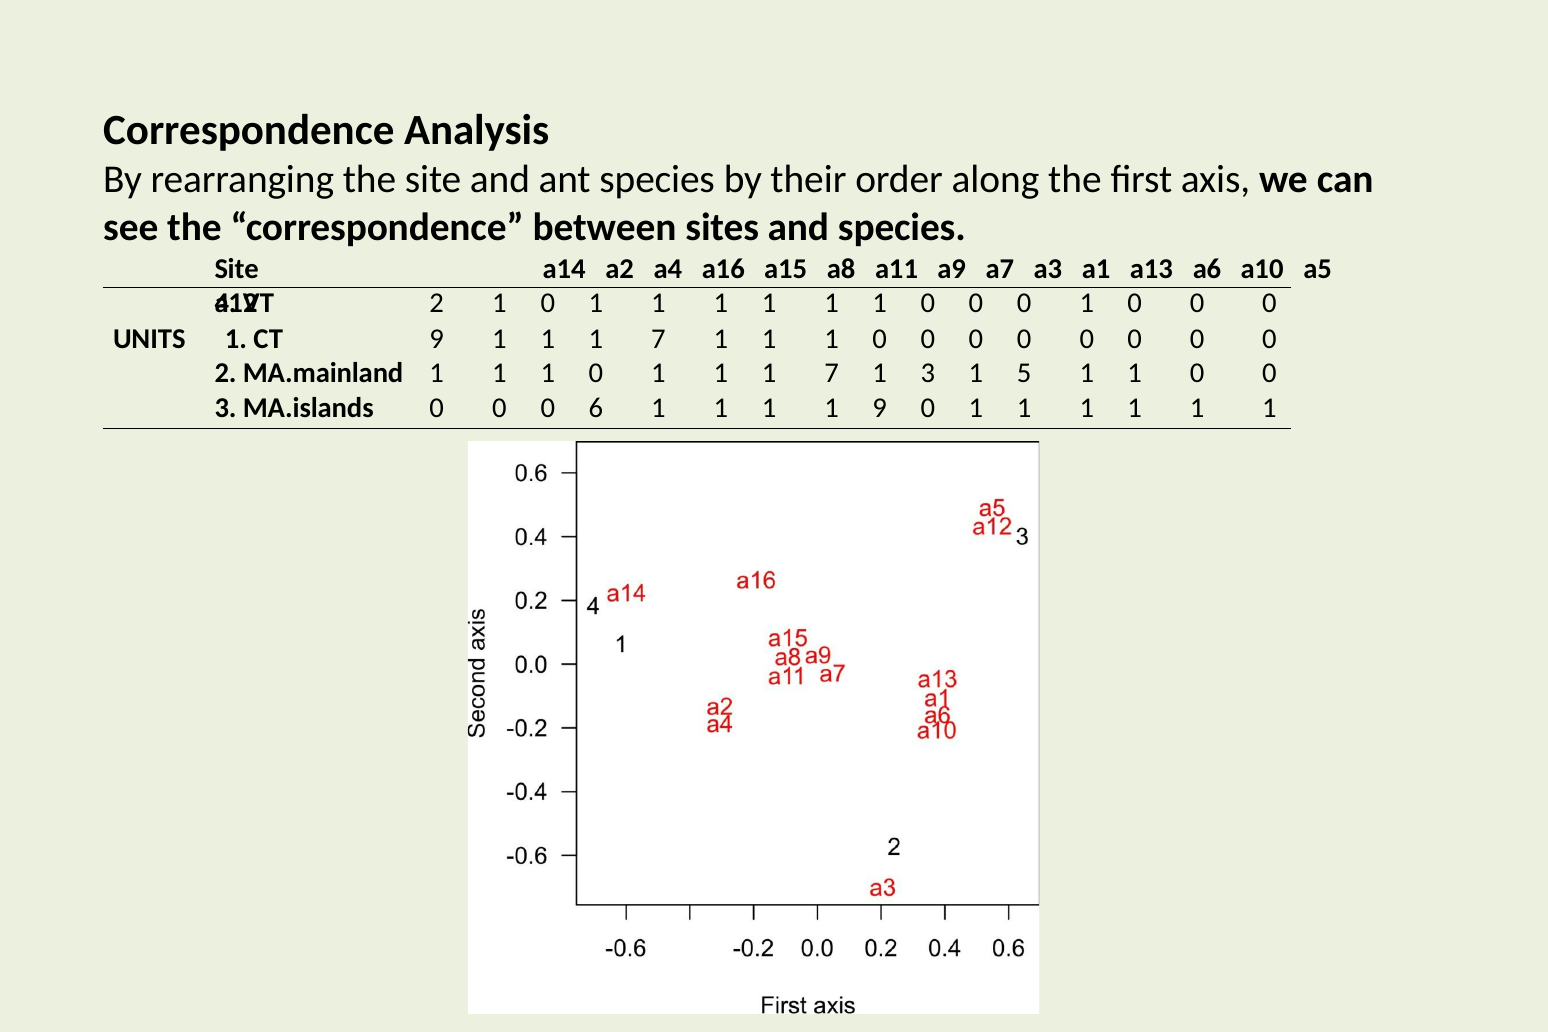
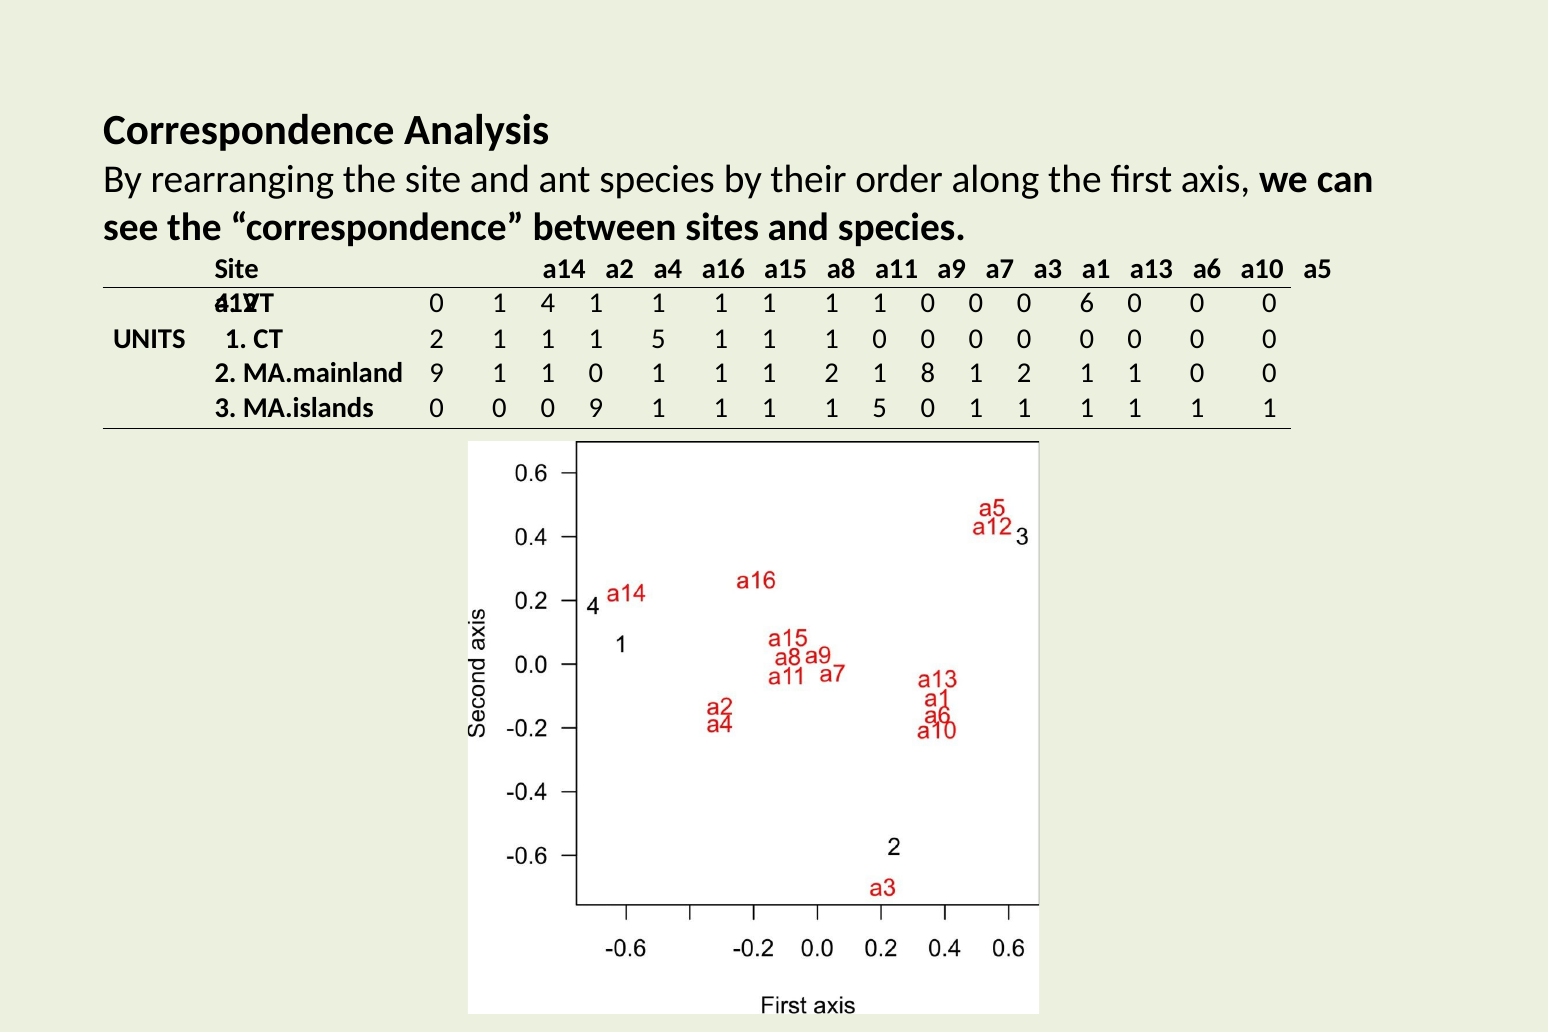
2 at (437, 303): 2 -> 0
0 at (548, 303): 0 -> 4
0 0 1: 1 -> 6
CT 9: 9 -> 2
7 at (658, 339): 7 -> 5
MA.mainland 1: 1 -> 9
7 at (832, 373): 7 -> 2
1 3: 3 -> 8
5 at (1024, 373): 5 -> 2
0 6: 6 -> 9
9 at (880, 408): 9 -> 5
